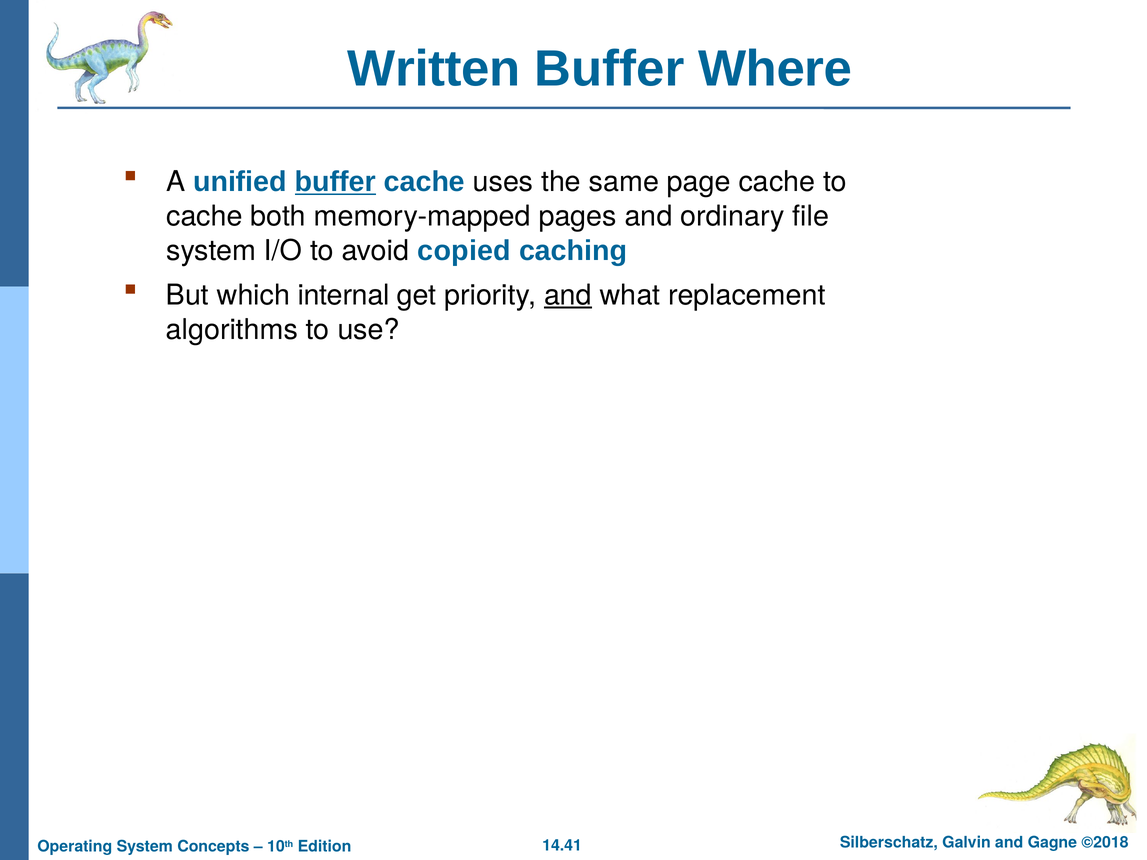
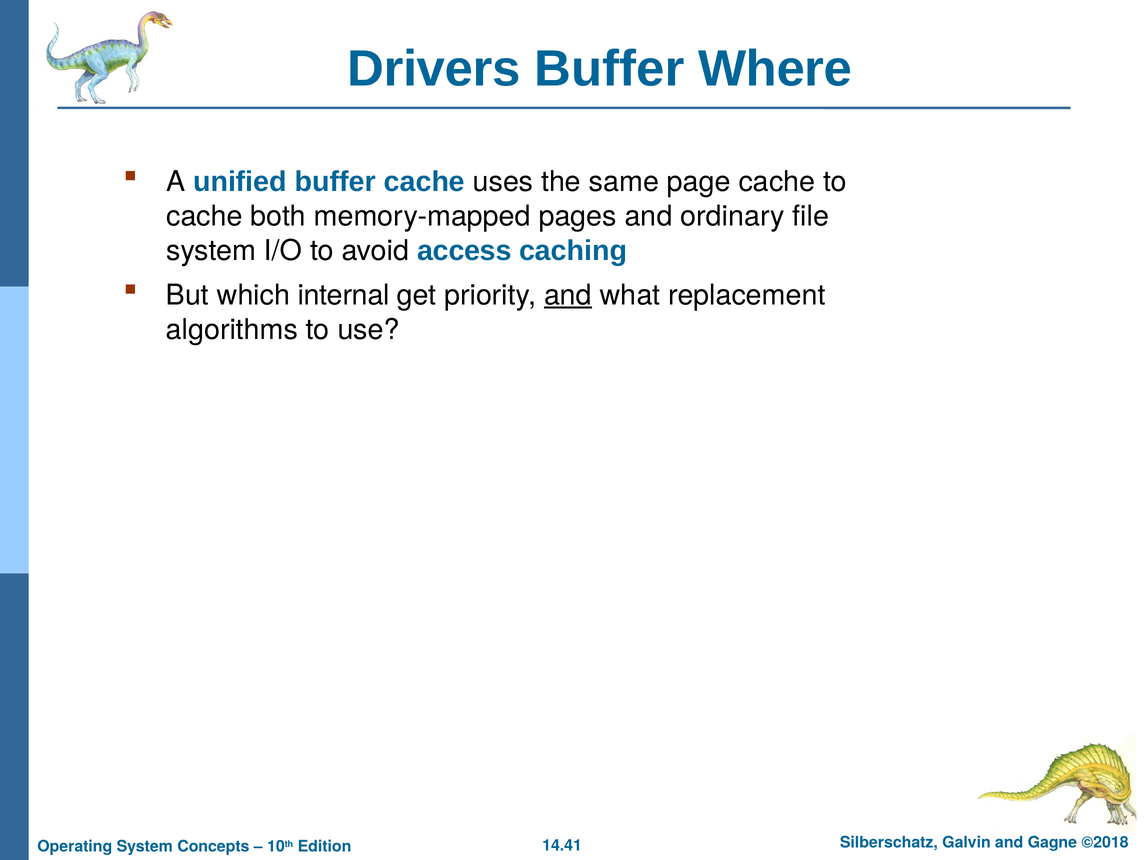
Written: Written -> Drivers
buffer at (335, 182) underline: present -> none
copied: copied -> access
